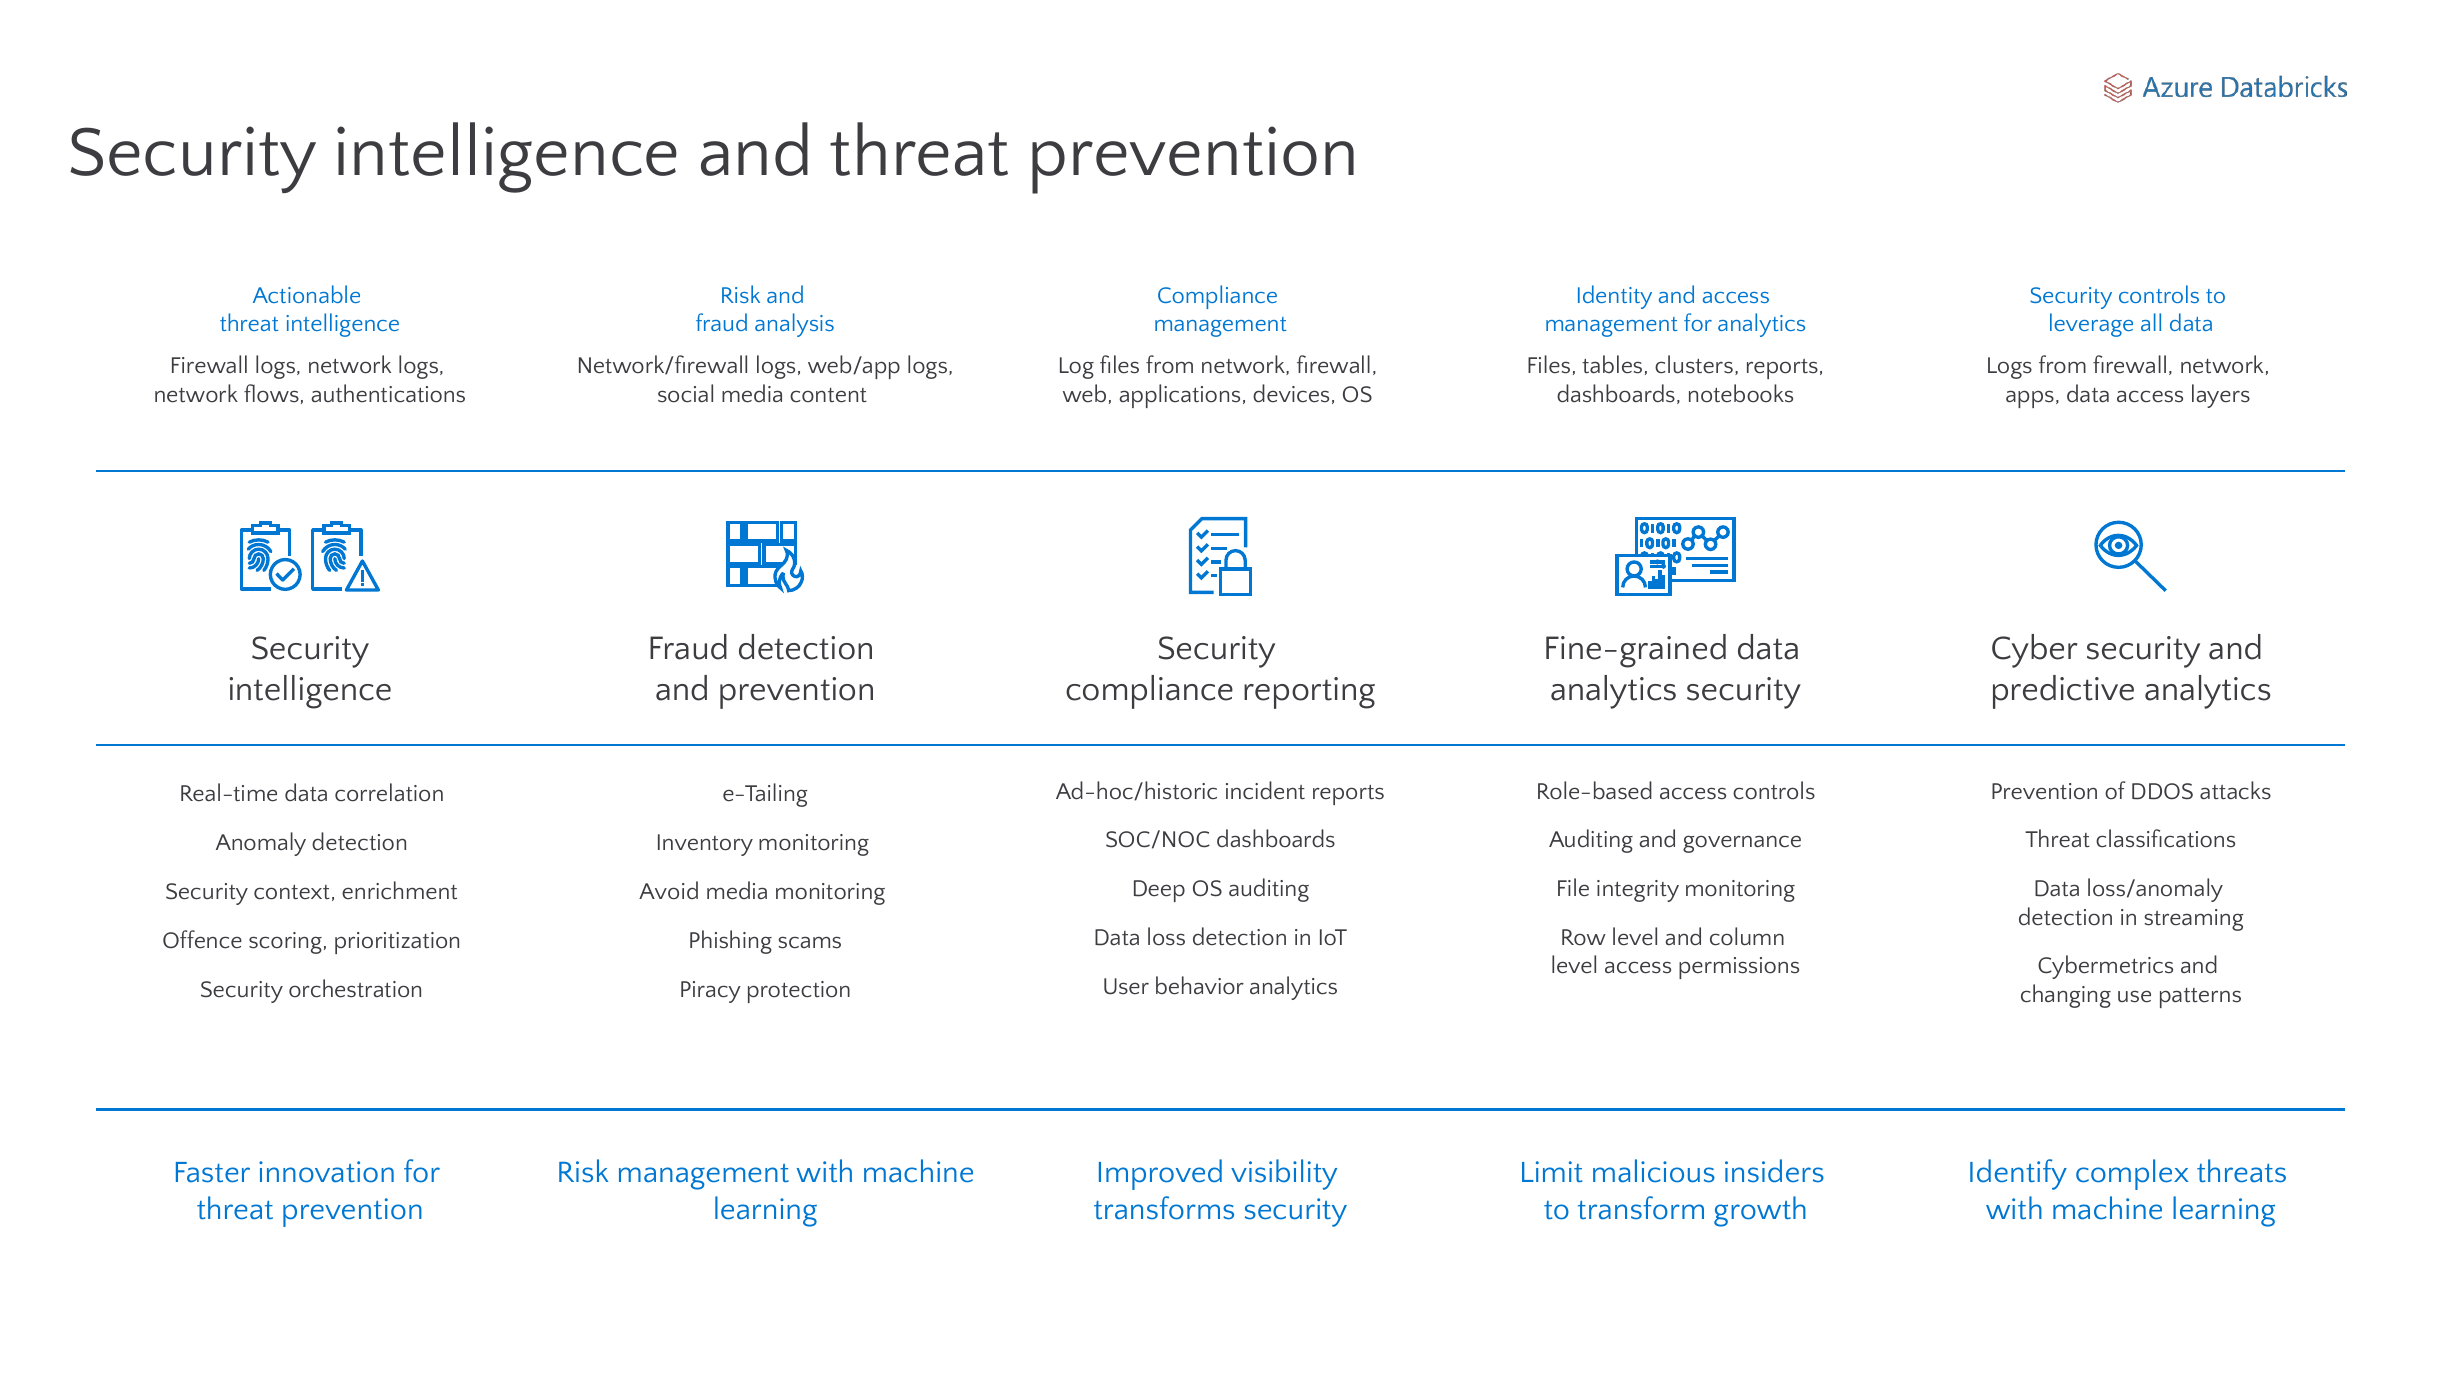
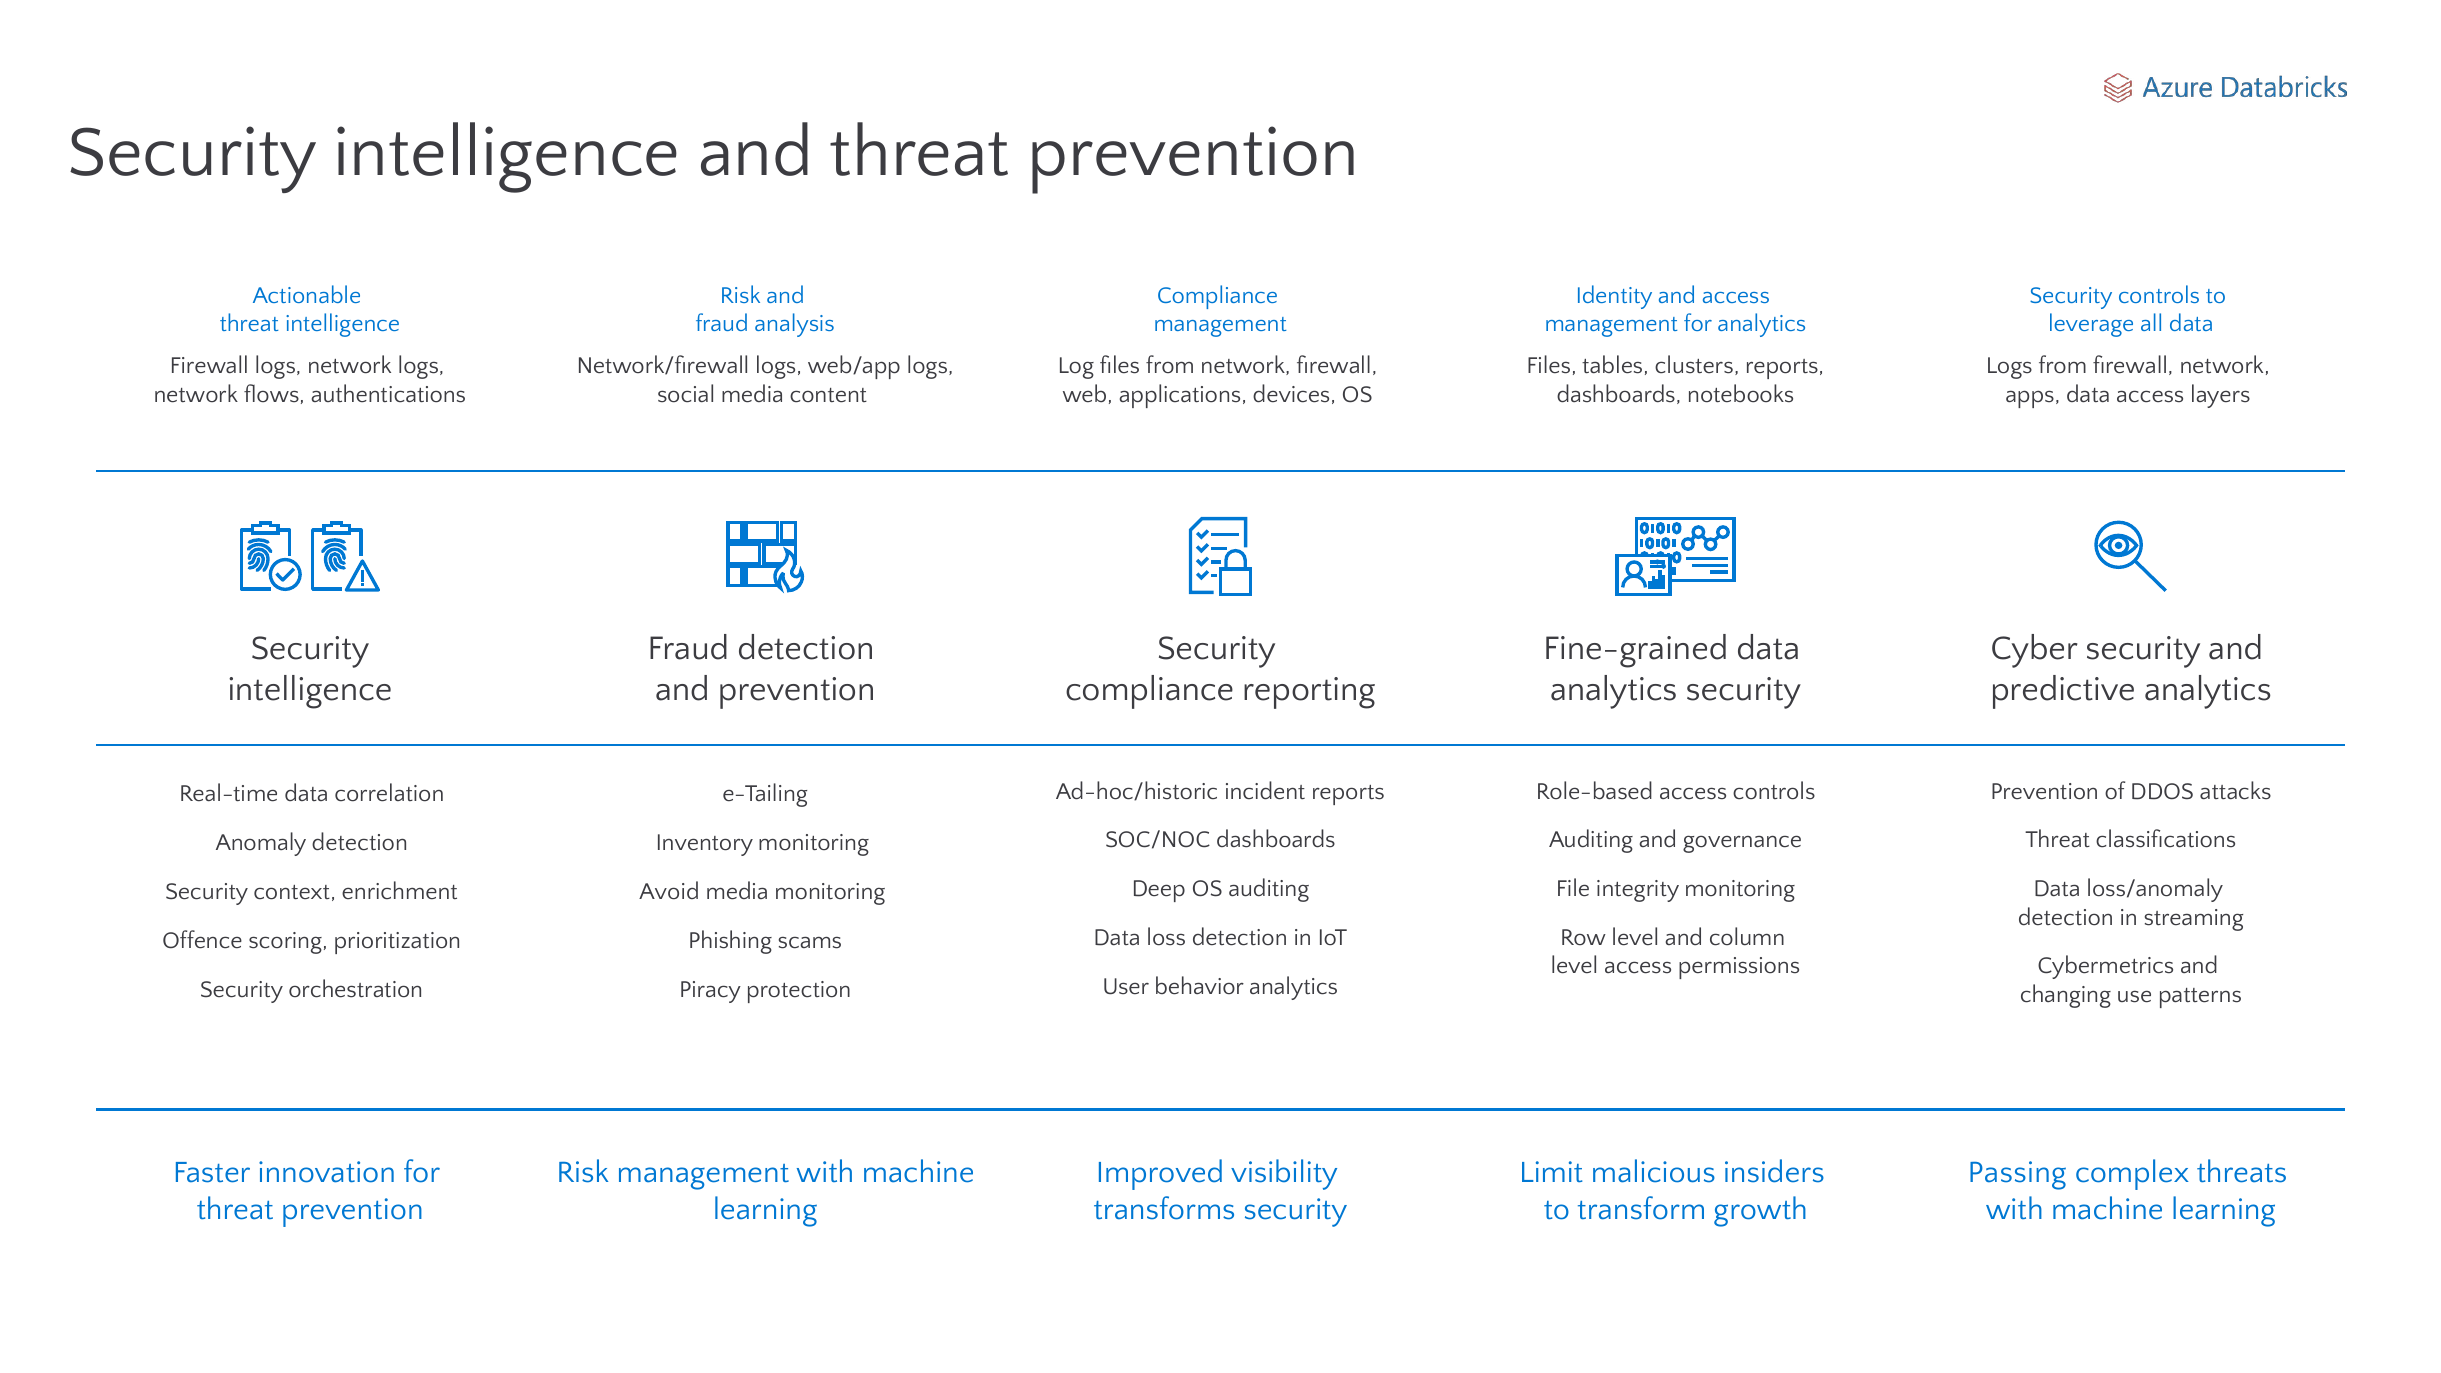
Identify: Identify -> Passing
